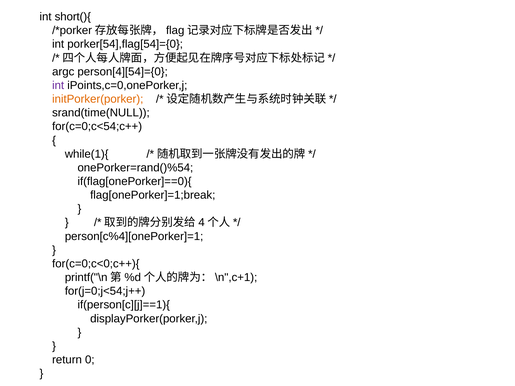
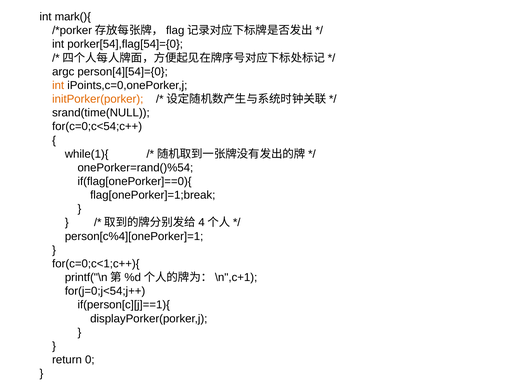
short(){: short(){ -> mark(){
int at (58, 85) colour: purple -> orange
for(c=0;c<0;c++){: for(c=0;c<0;c++){ -> for(c=0;c<1;c++){
